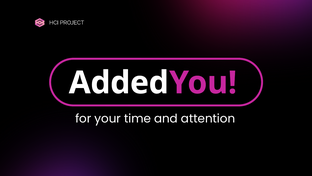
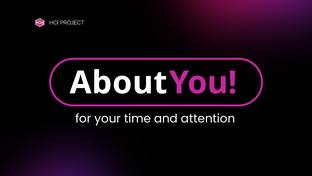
Added: Added -> About
